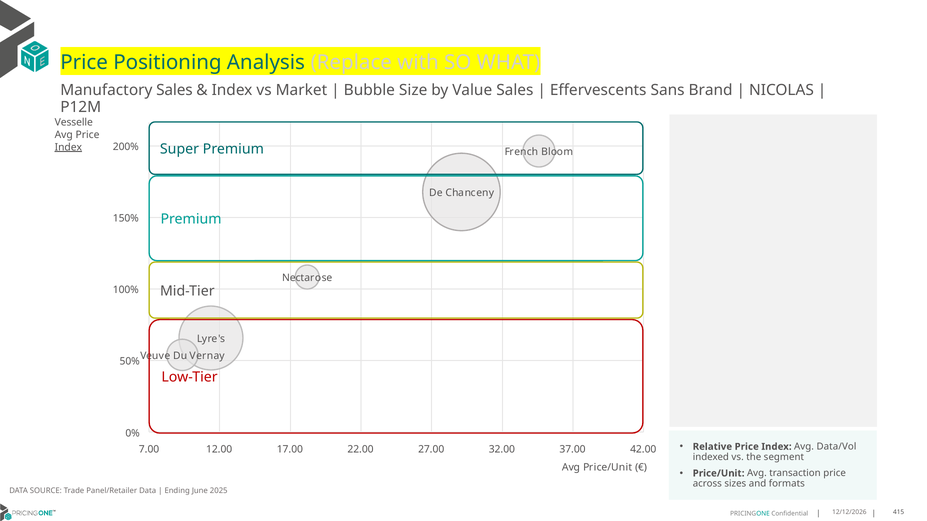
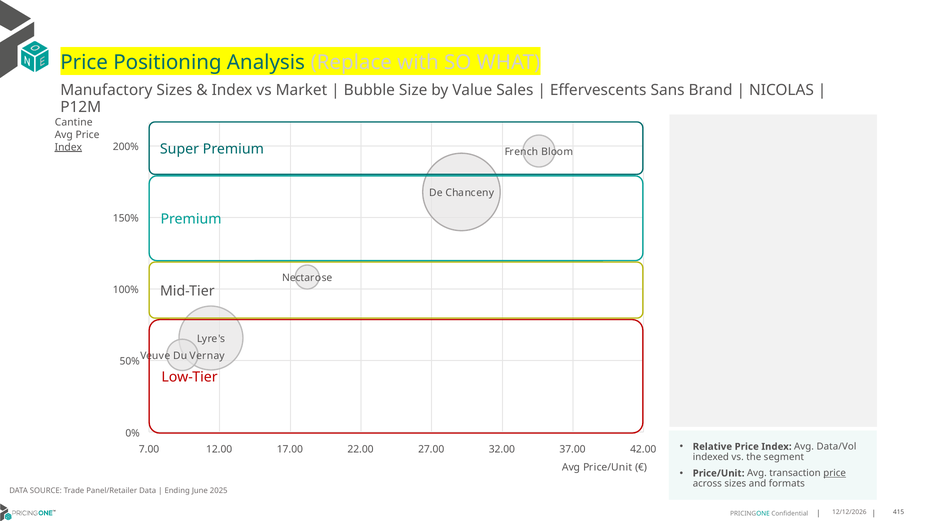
Manufactory Sales: Sales -> Sizes
Vesselle: Vesselle -> Cantine
price at (835, 474) underline: none -> present
